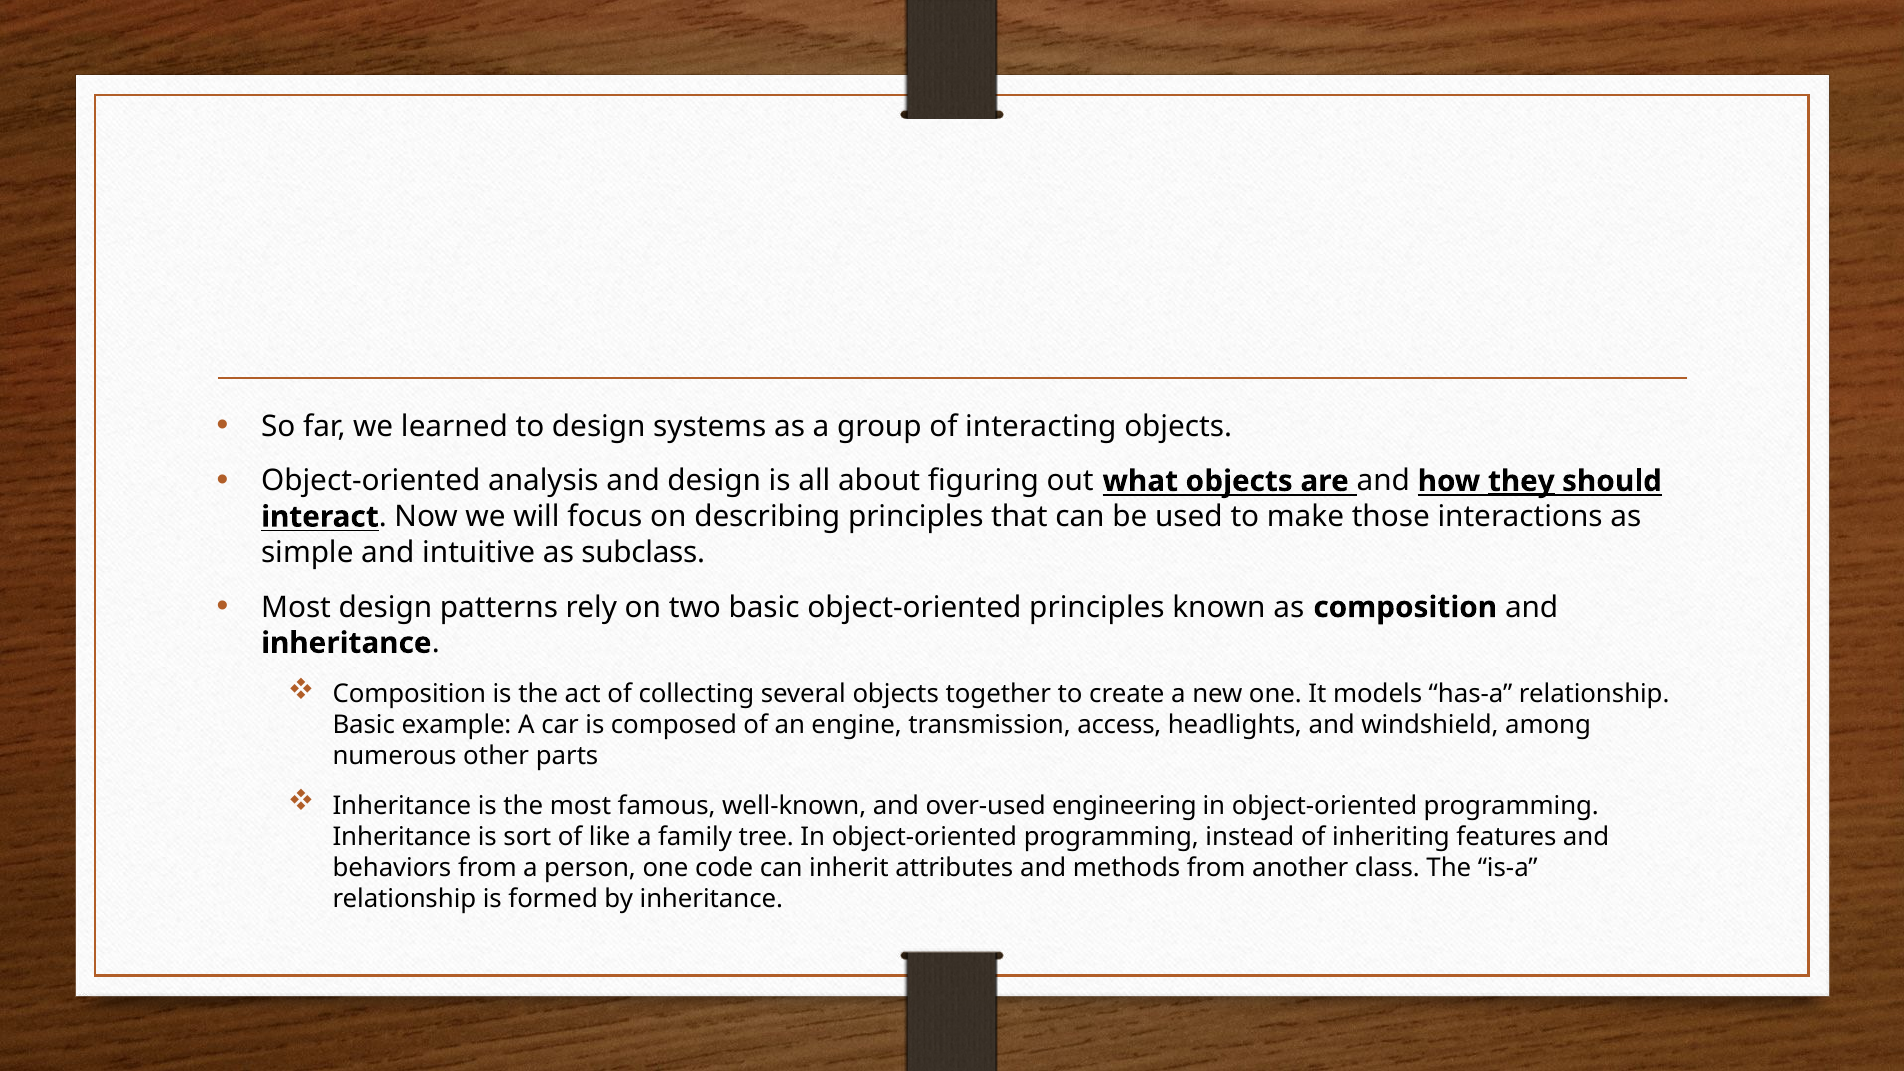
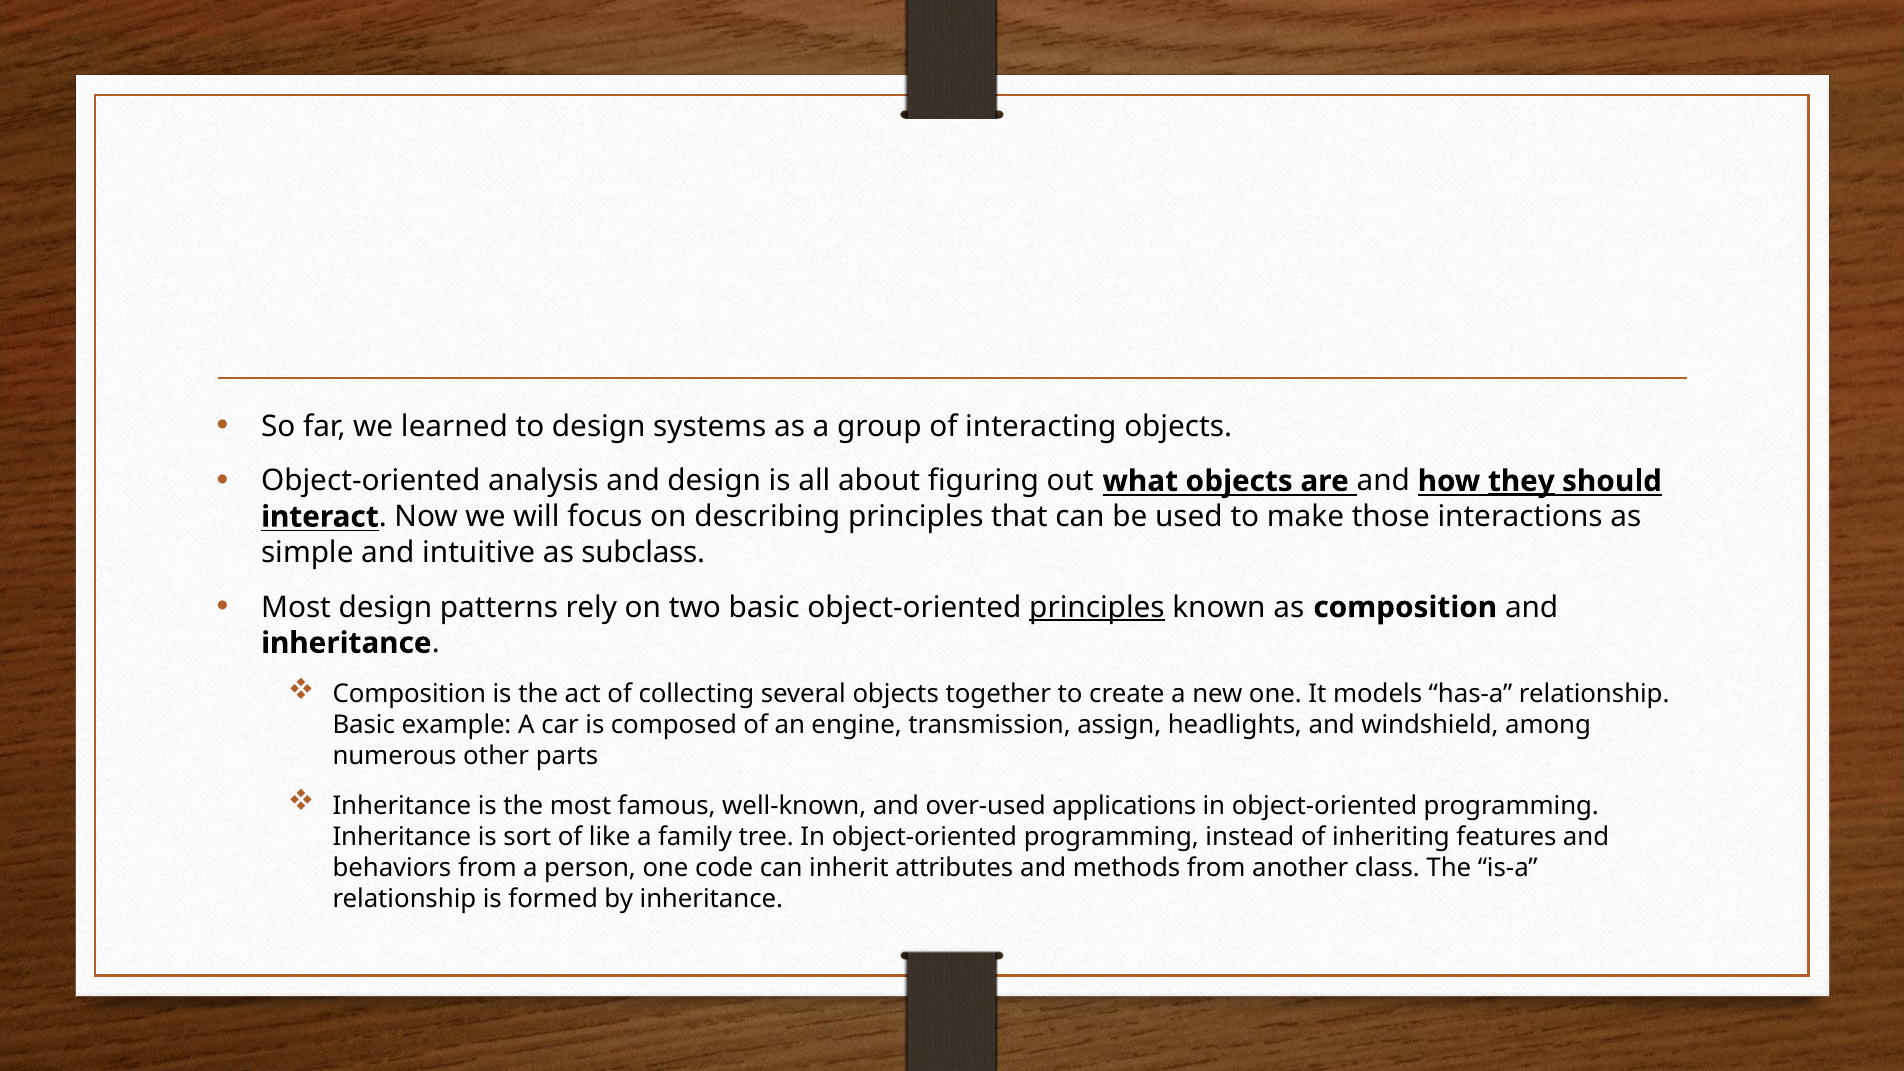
principles at (1097, 607) underline: none -> present
access: access -> assign
engineering: engineering -> applications
